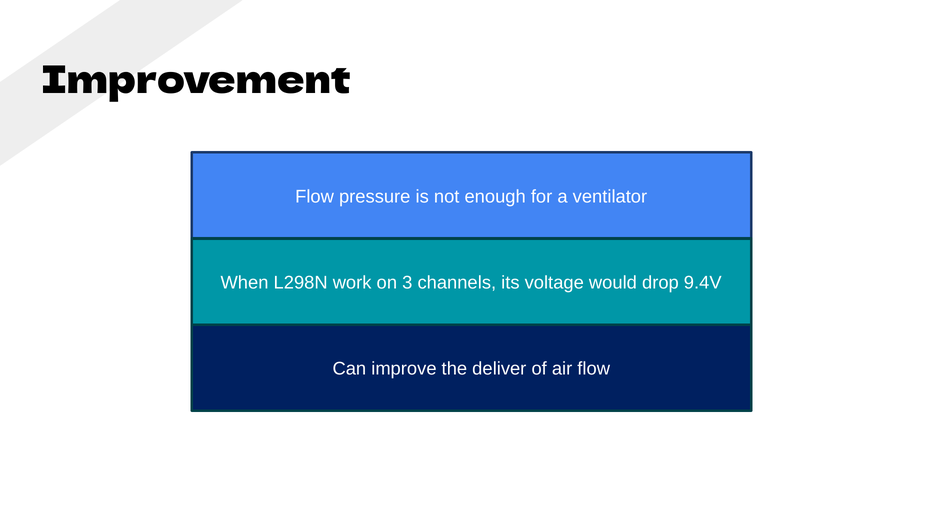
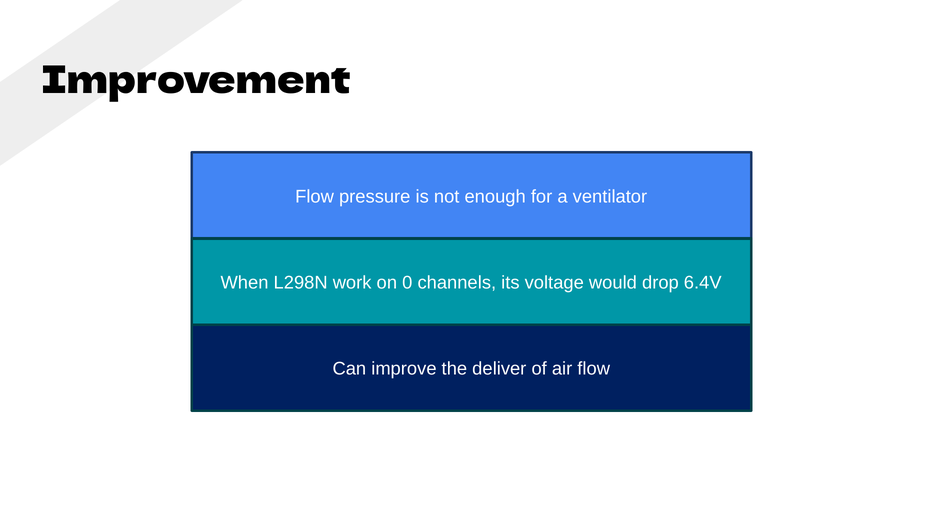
3: 3 -> 0
9.4V: 9.4V -> 6.4V
